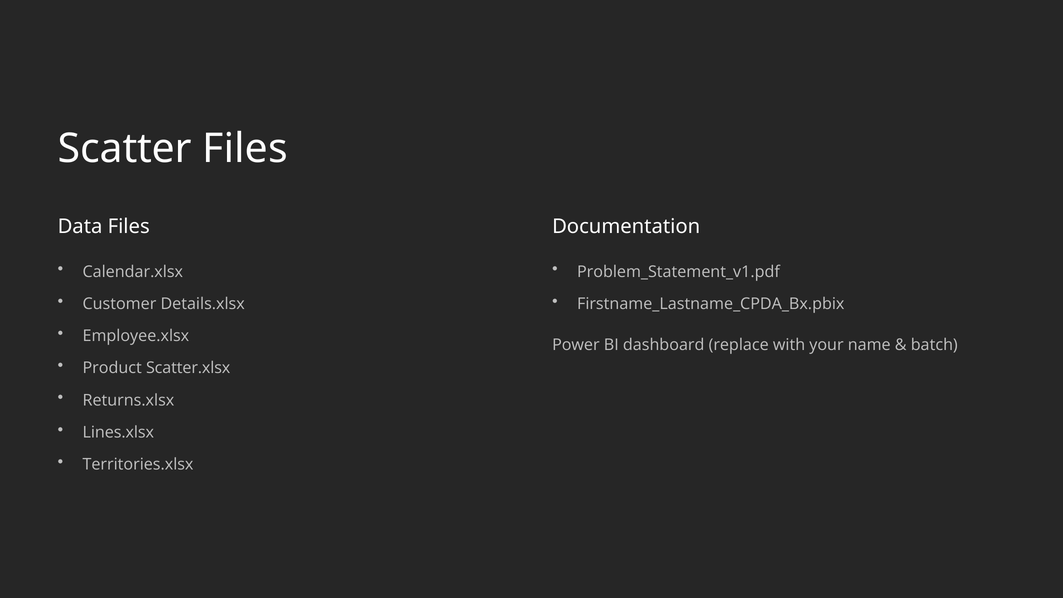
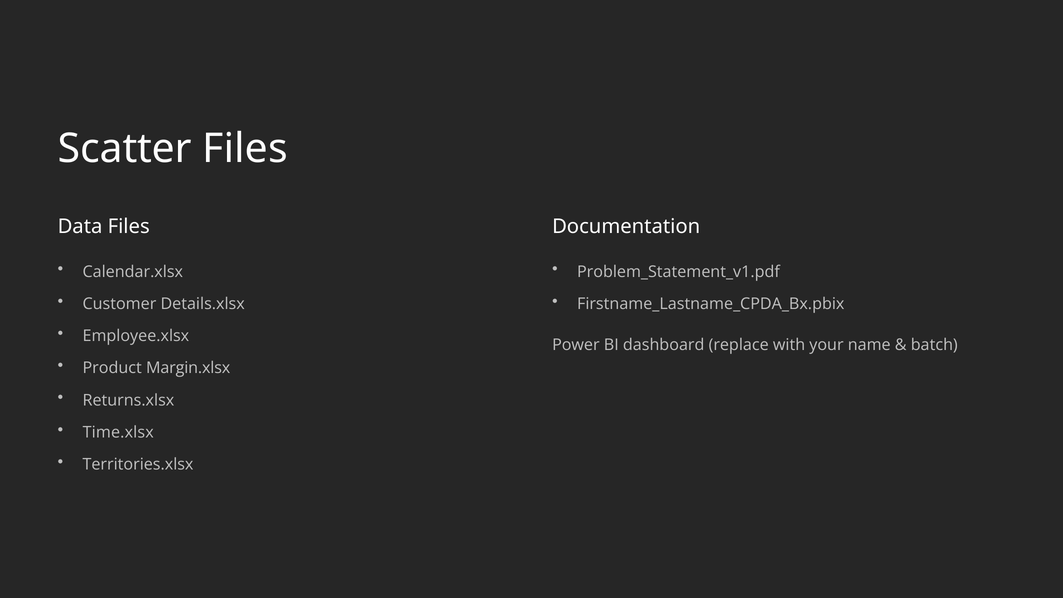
Scatter.xlsx: Scatter.xlsx -> Margin.xlsx
Lines.xlsx: Lines.xlsx -> Time.xlsx
